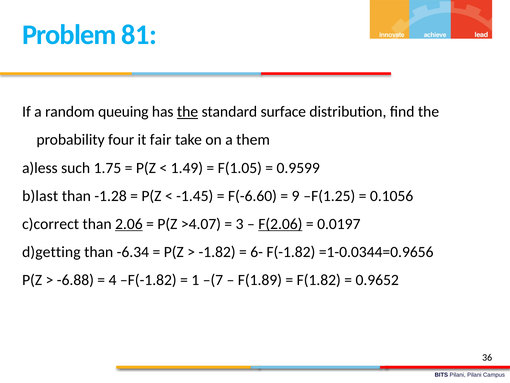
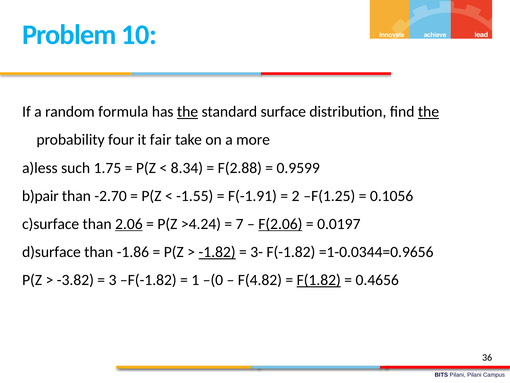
81: 81 -> 10
queuing: queuing -> formula
the at (429, 112) underline: none -> present
them: them -> more
1.49: 1.49 -> 8.34
F(1.05: F(1.05 -> F(2.88
b)last: b)last -> b)pair
-1.28: -1.28 -> -2.70
-1.45: -1.45 -> -1.55
F(-6.60: F(-6.60 -> F(-1.91
9: 9 -> 2
c)correct: c)correct -> c)surface
>4.07: >4.07 -> >4.24
3: 3 -> 7
d)getting: d)getting -> d)surface
-6.34: -6.34 -> -1.86
-1.82 underline: none -> present
6-: 6- -> 3-
-6.88: -6.88 -> -3.82
4: 4 -> 3
–(7: –(7 -> –(0
F(1.89: F(1.89 -> F(4.82
F(1.82 underline: none -> present
0.9652: 0.9652 -> 0.4656
